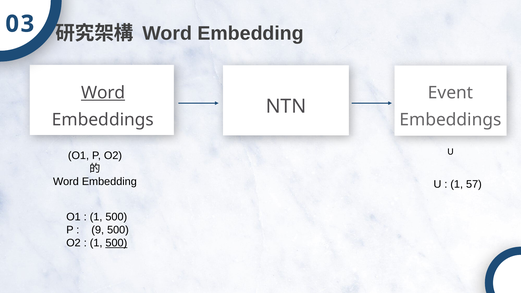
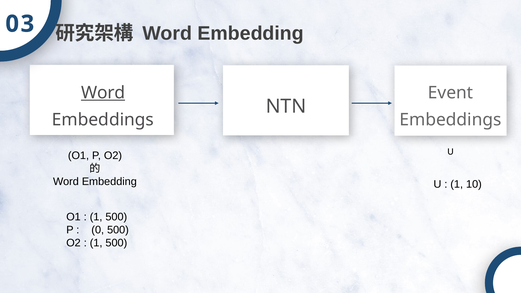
57: 57 -> 10
9: 9 -> 0
500 at (116, 243) underline: present -> none
